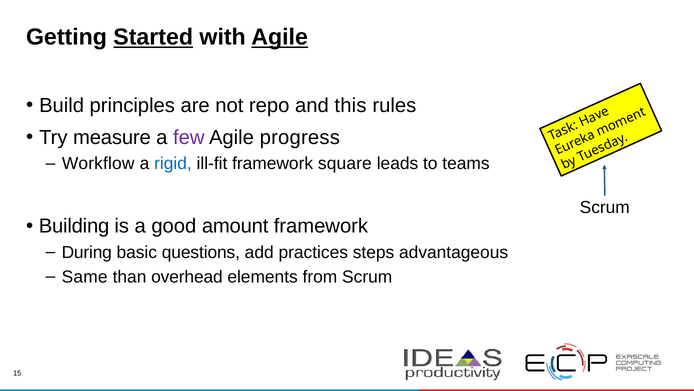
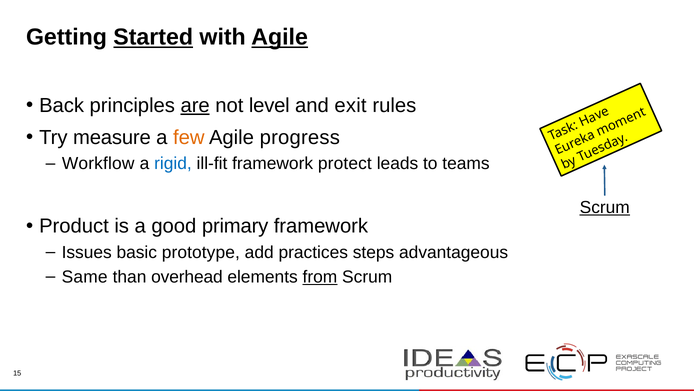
Build: Build -> Back
are underline: none -> present
repo: repo -> level
this: this -> exit
few colour: purple -> orange
square: square -> protect
Scrum at (605, 207) underline: none -> present
Building: Building -> Product
amount: amount -> primary
During: During -> Issues
questions: questions -> prototype
from underline: none -> present
